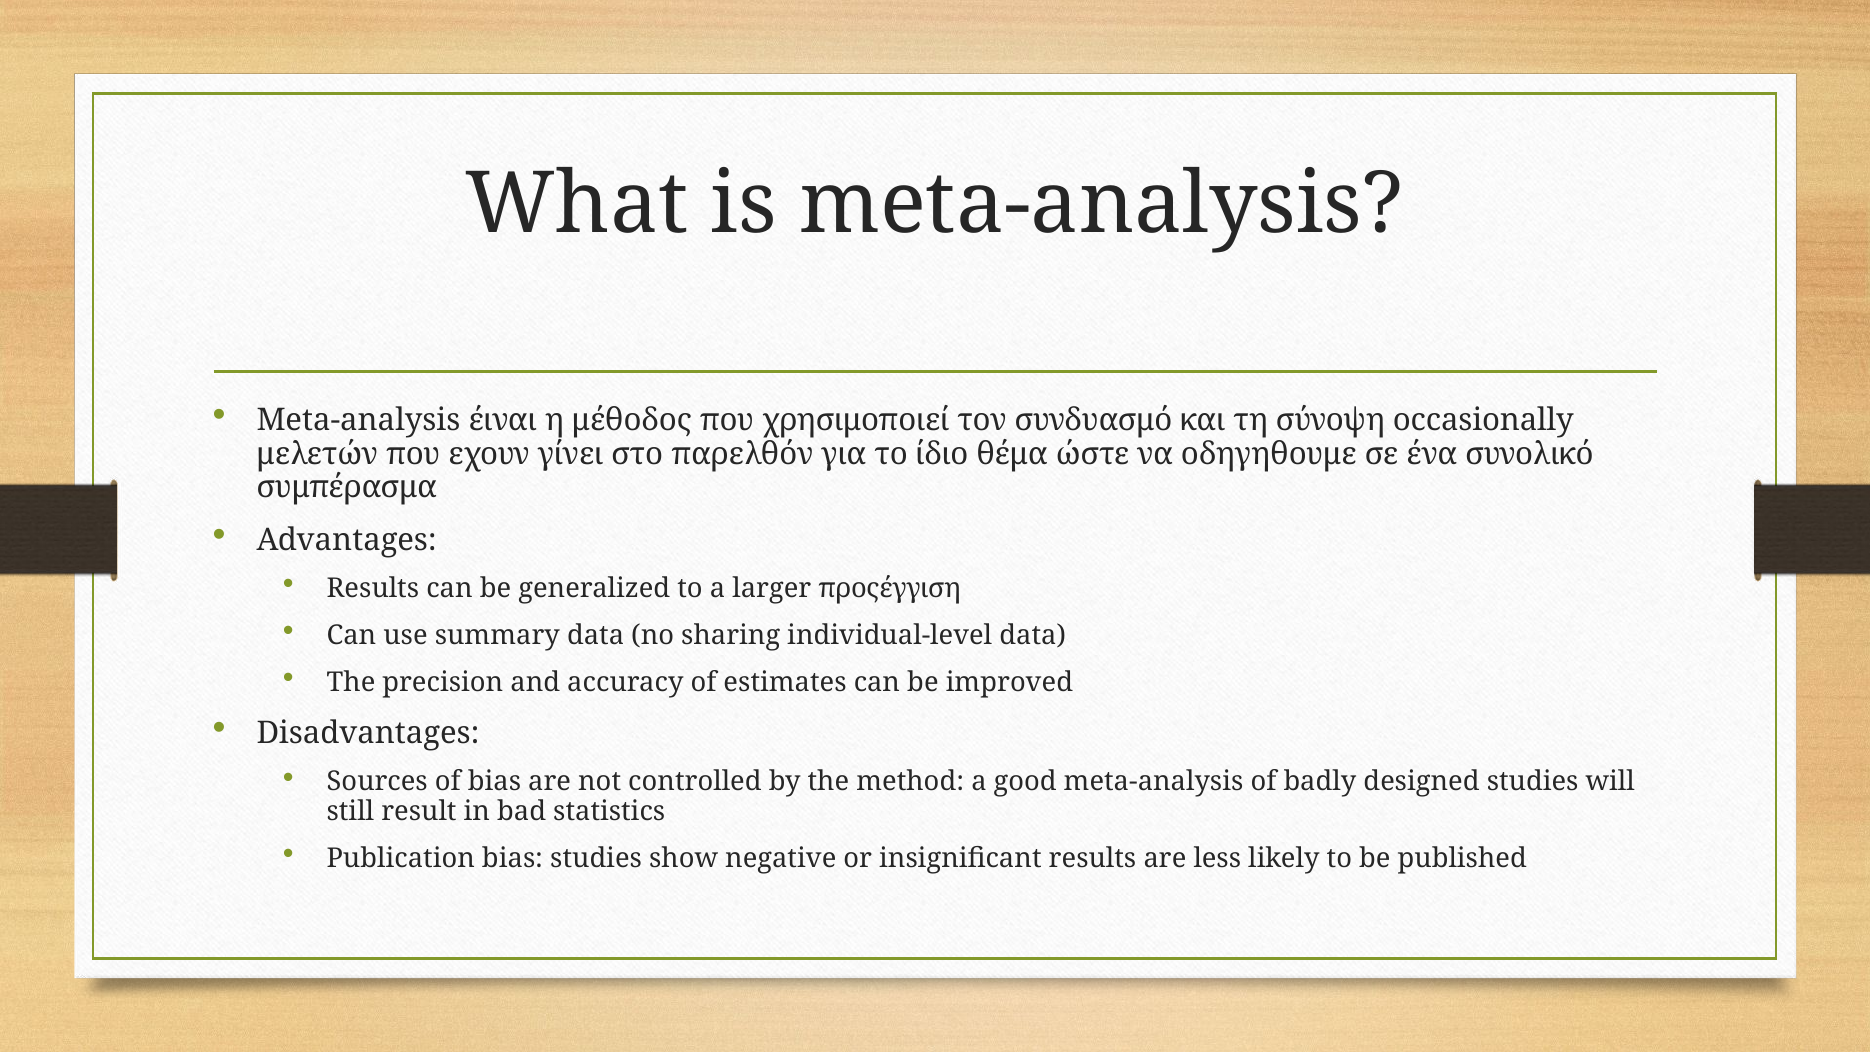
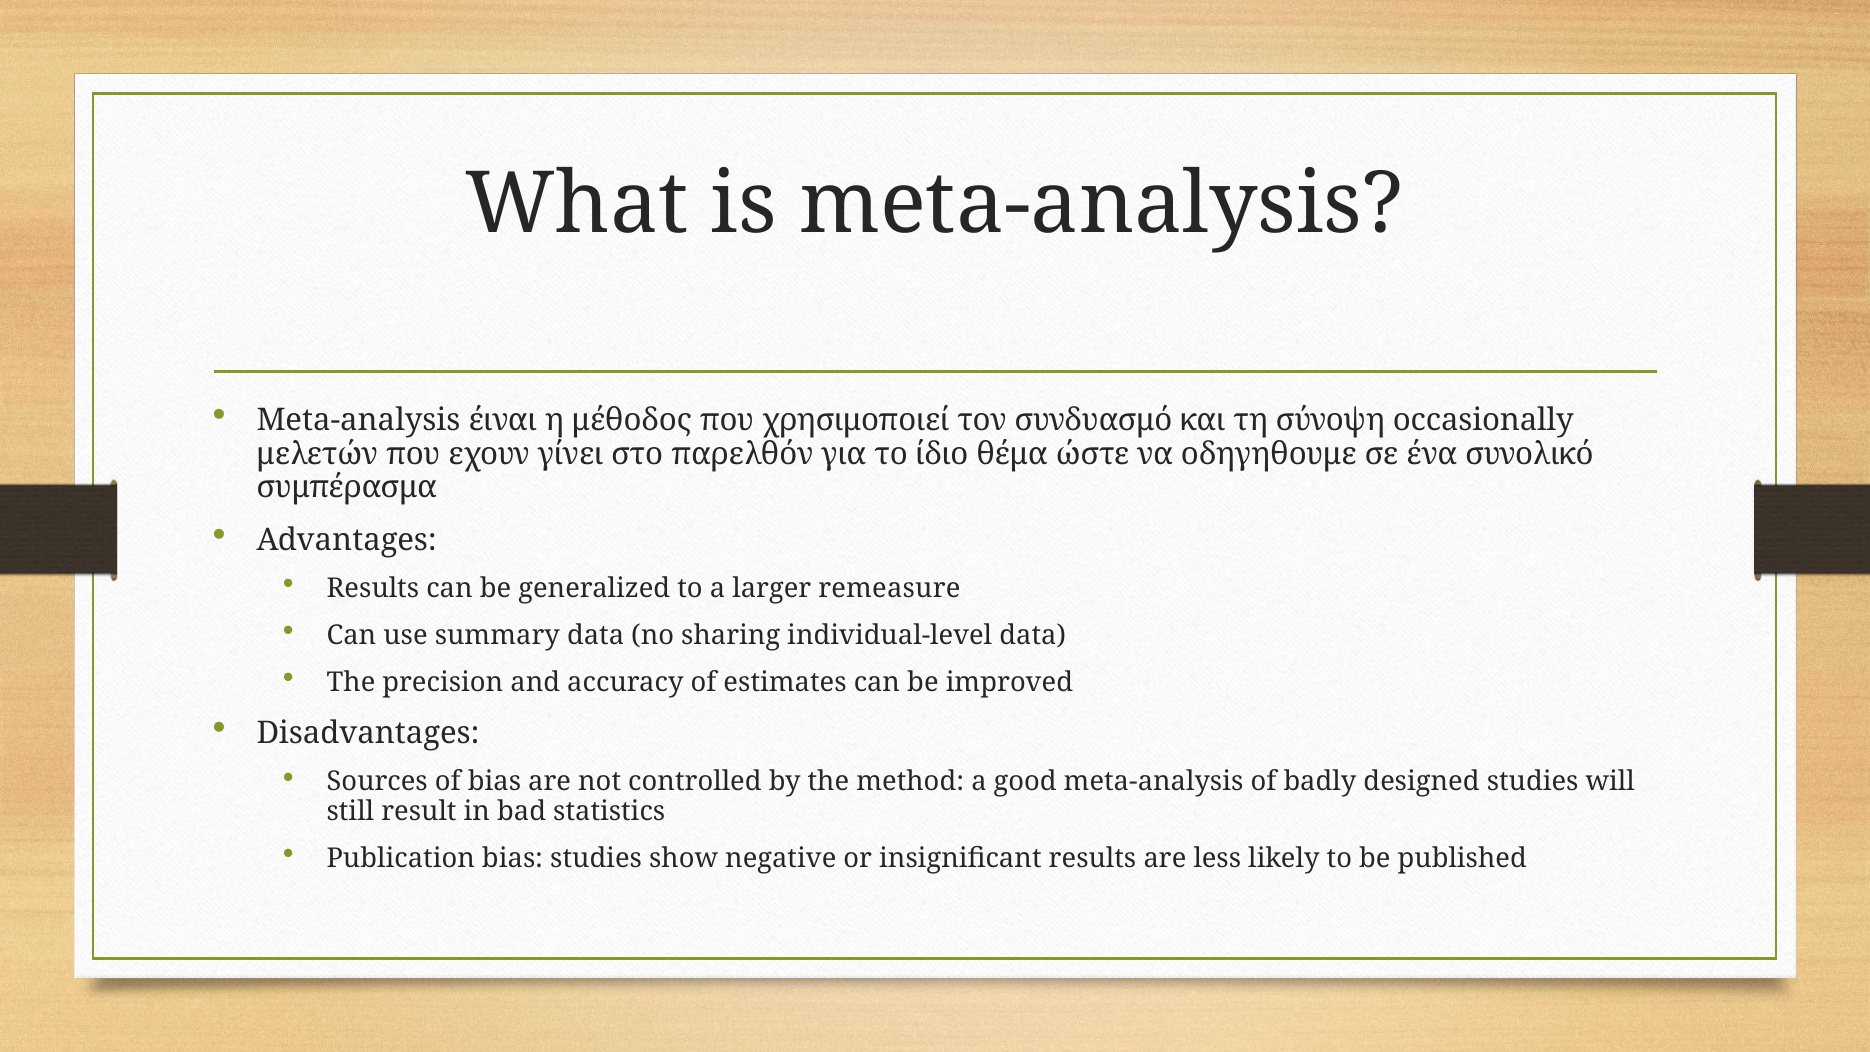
προςέγγιση: προςέγγιση -> remeasure
